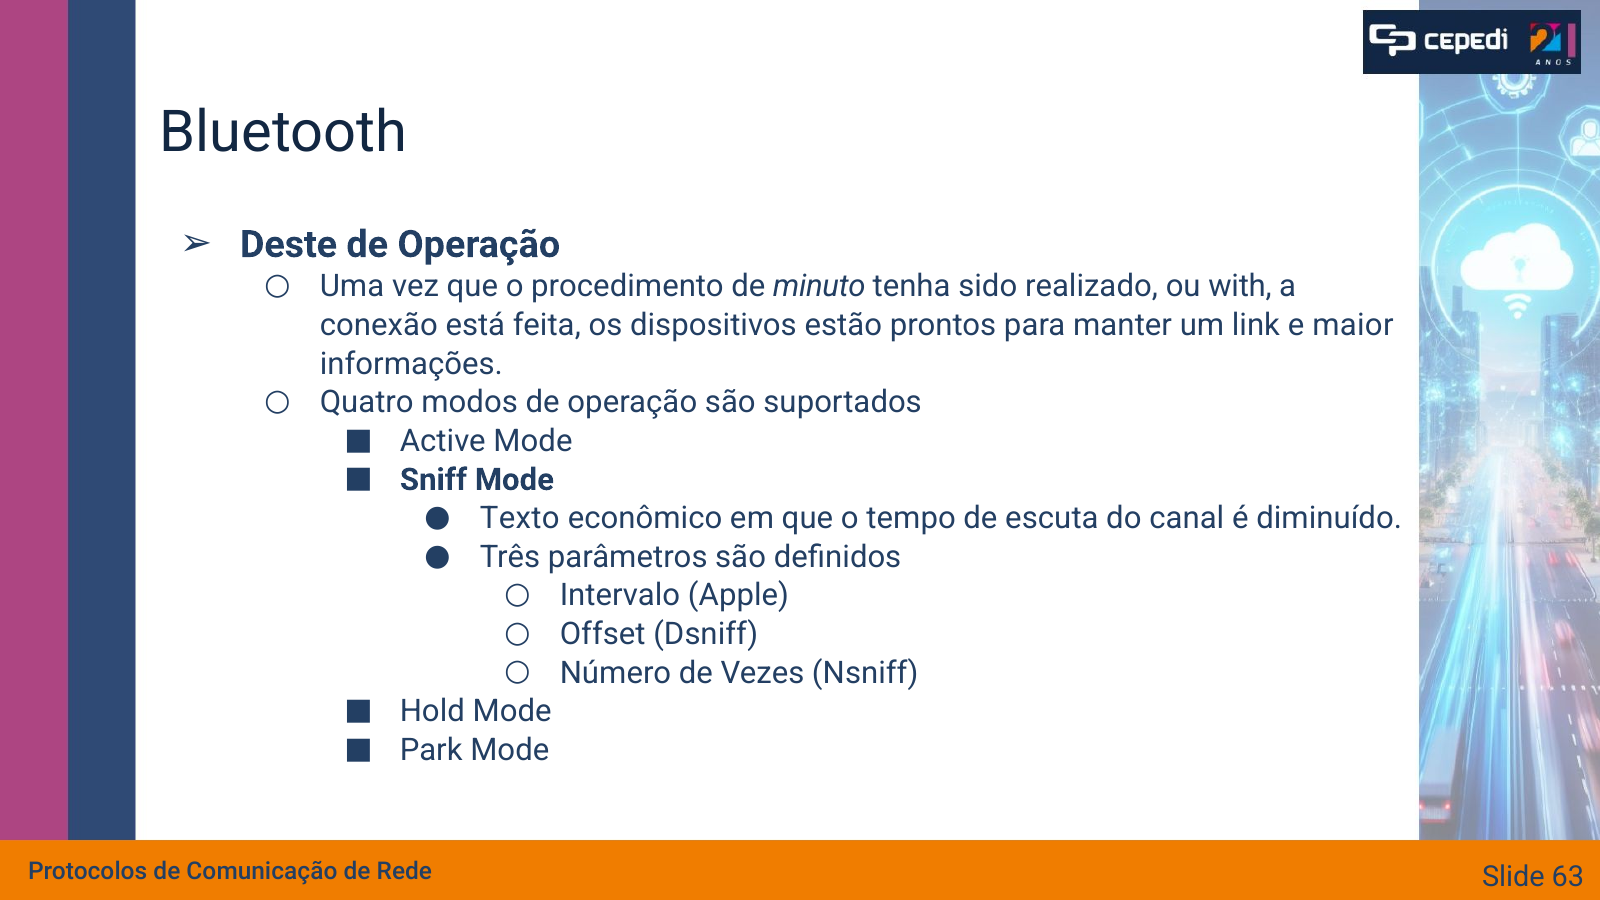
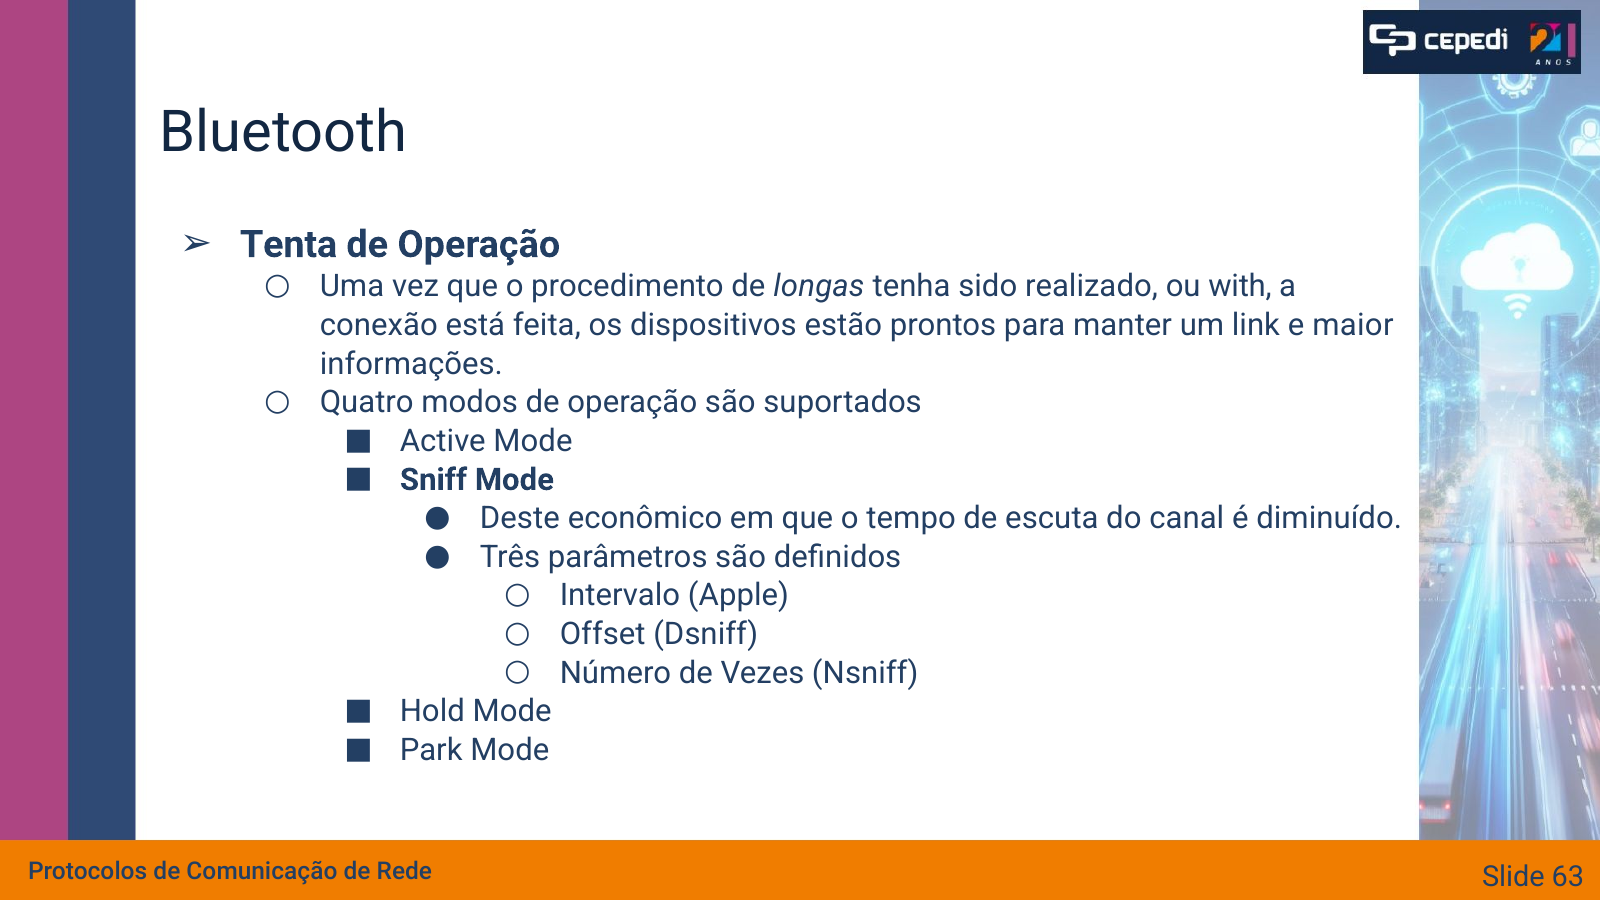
Deste: Deste -> Tenta
minuto: minuto -> longas
Texto: Texto -> Deste
